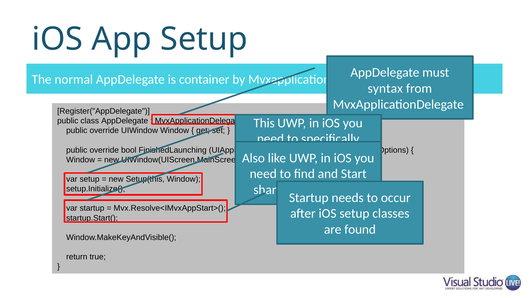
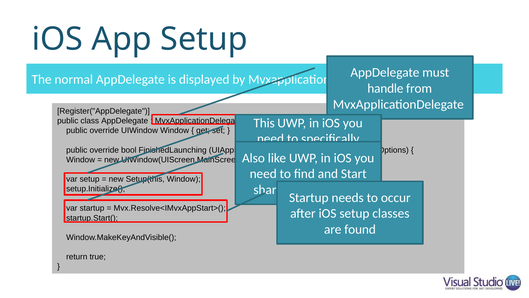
container: container -> displayed
syntax: syntax -> handle
